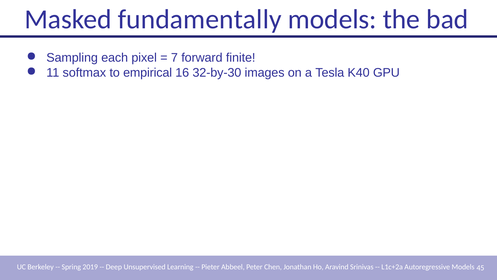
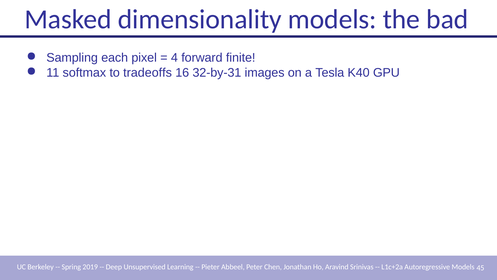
fundamentally: fundamentally -> dimensionality
7: 7 -> 4
empirical: empirical -> tradeoffs
32-by-30: 32-by-30 -> 32-by-31
